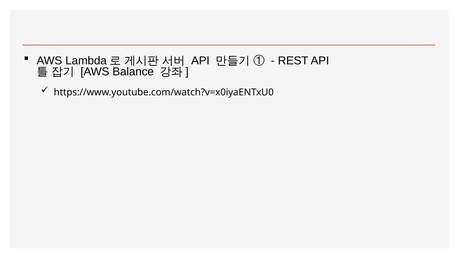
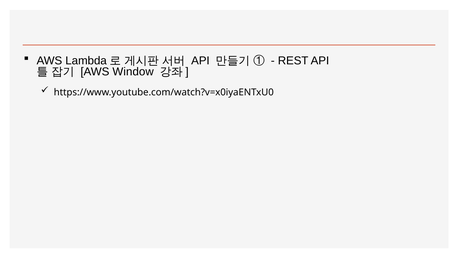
Balance: Balance -> Window
